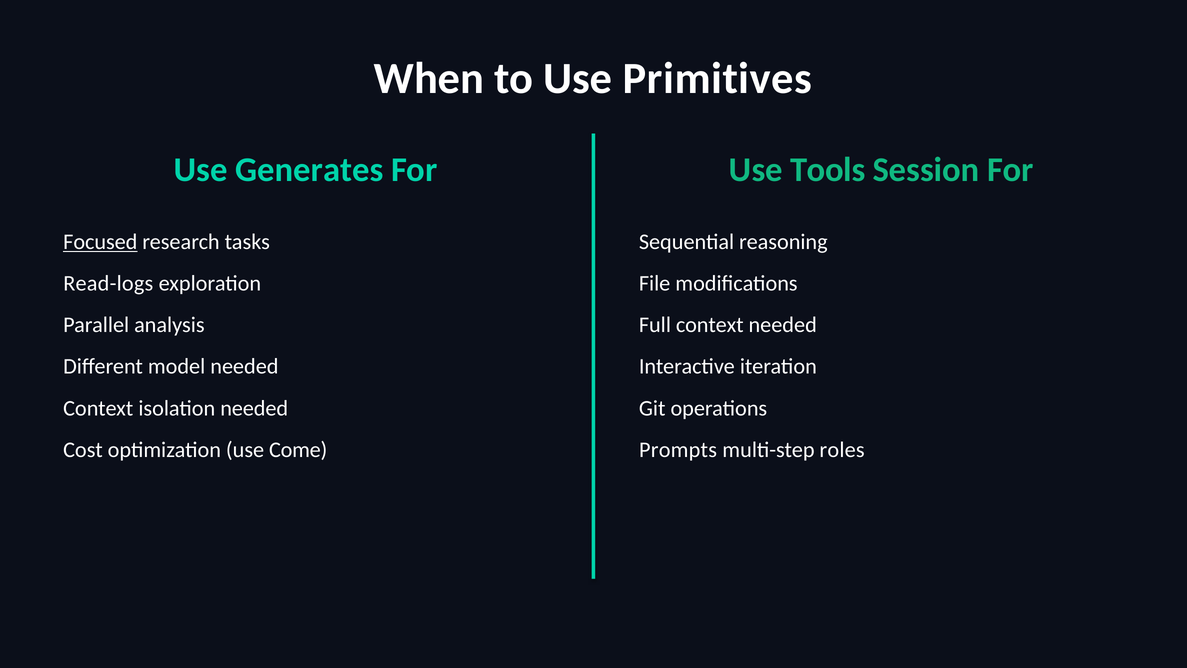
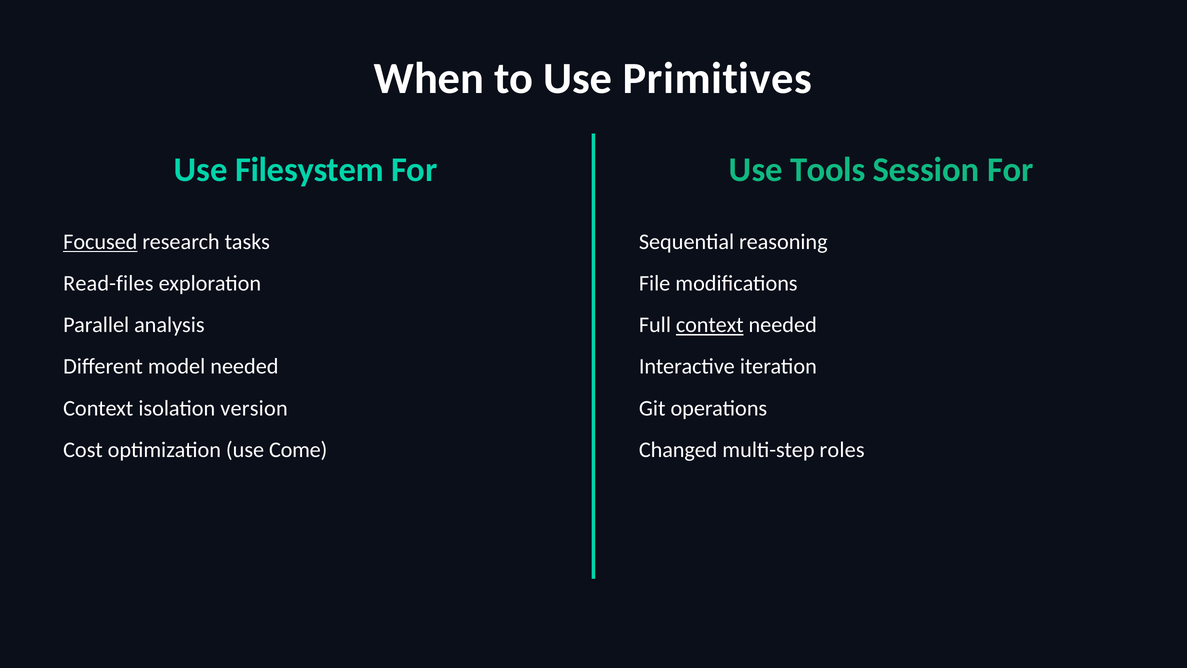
Generates: Generates -> Filesystem
Read-logs: Read-logs -> Read-files
context at (710, 325) underline: none -> present
isolation needed: needed -> version
Prompts: Prompts -> Changed
